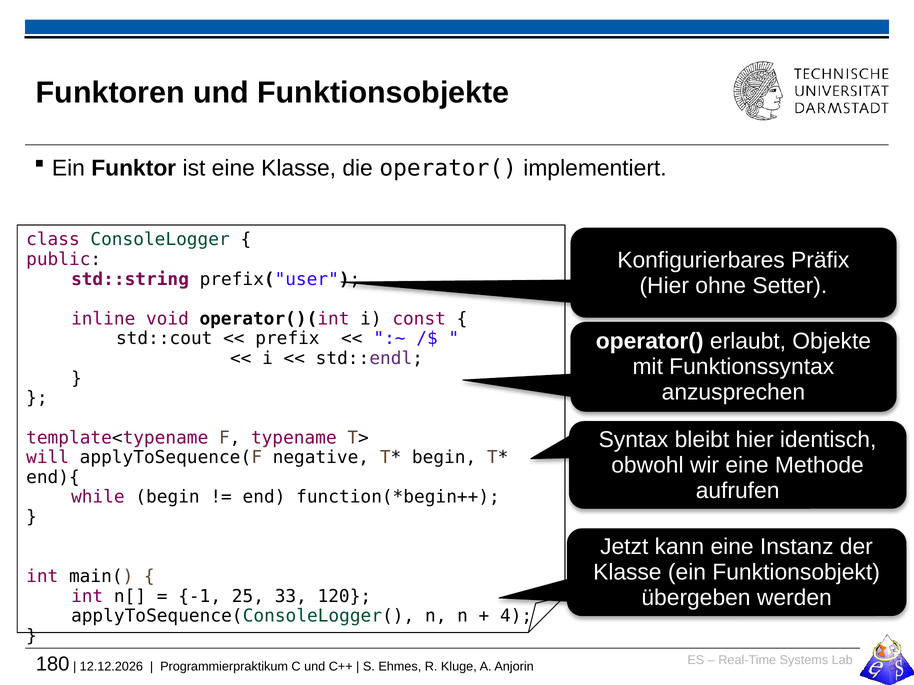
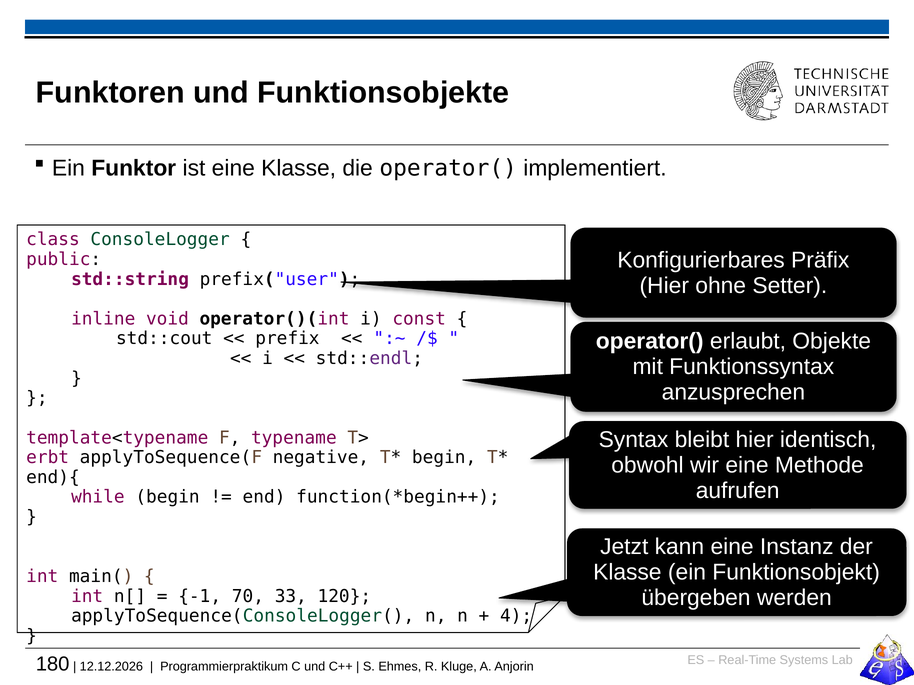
will: will -> erbt
25: 25 -> 70
